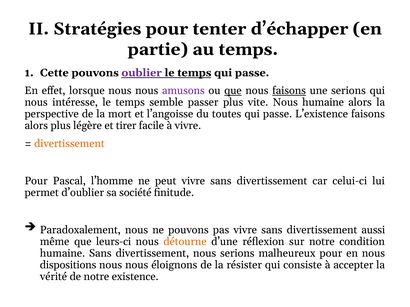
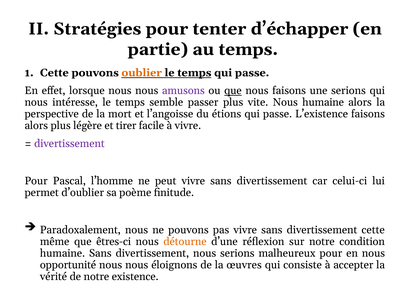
oublier colour: purple -> orange
faisons at (289, 91) underline: present -> none
toutes: toutes -> étions
divertissement at (69, 144) colour: orange -> purple
société: société -> poème
divertissement aussi: aussi -> cette
leurs-ci: leurs-ci -> êtres-ci
dispositions: dispositions -> opportunité
résister: résister -> œuvres
